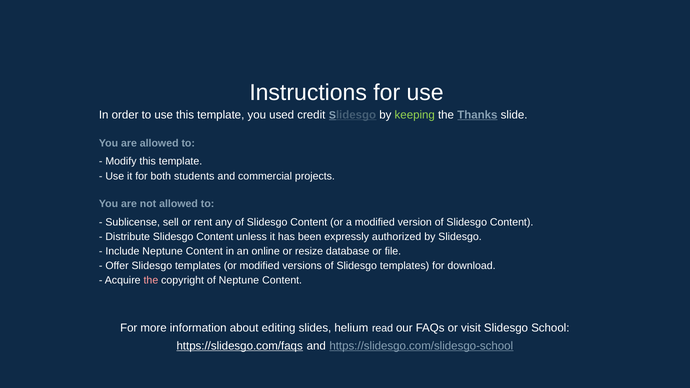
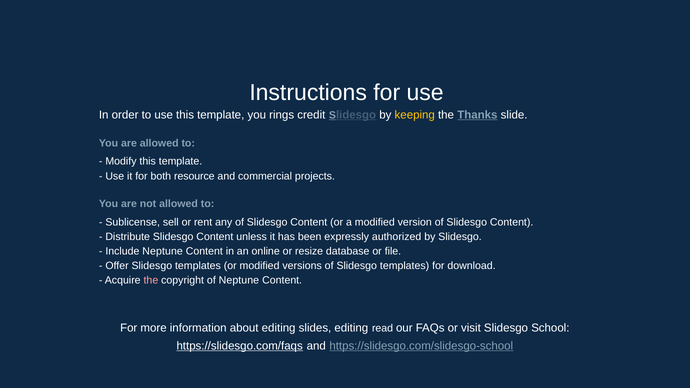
used: used -> rings
keeping colour: light green -> yellow
students: students -> resource
slides helium: helium -> editing
